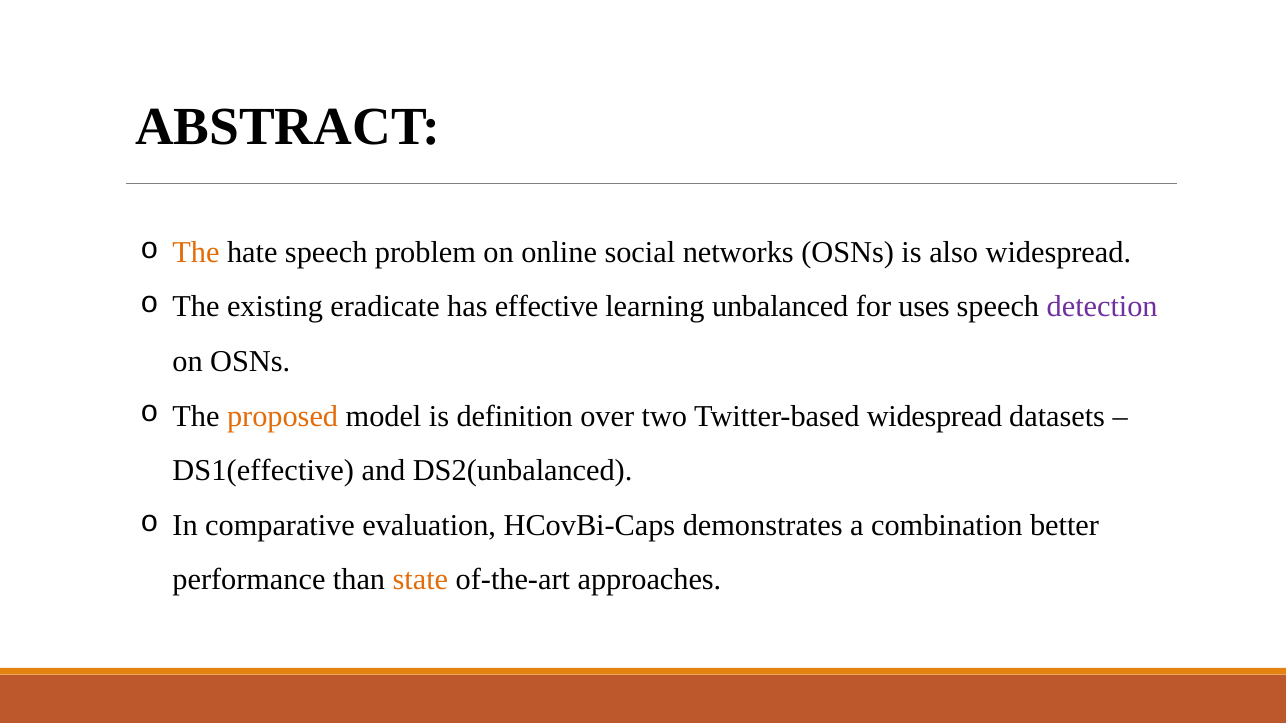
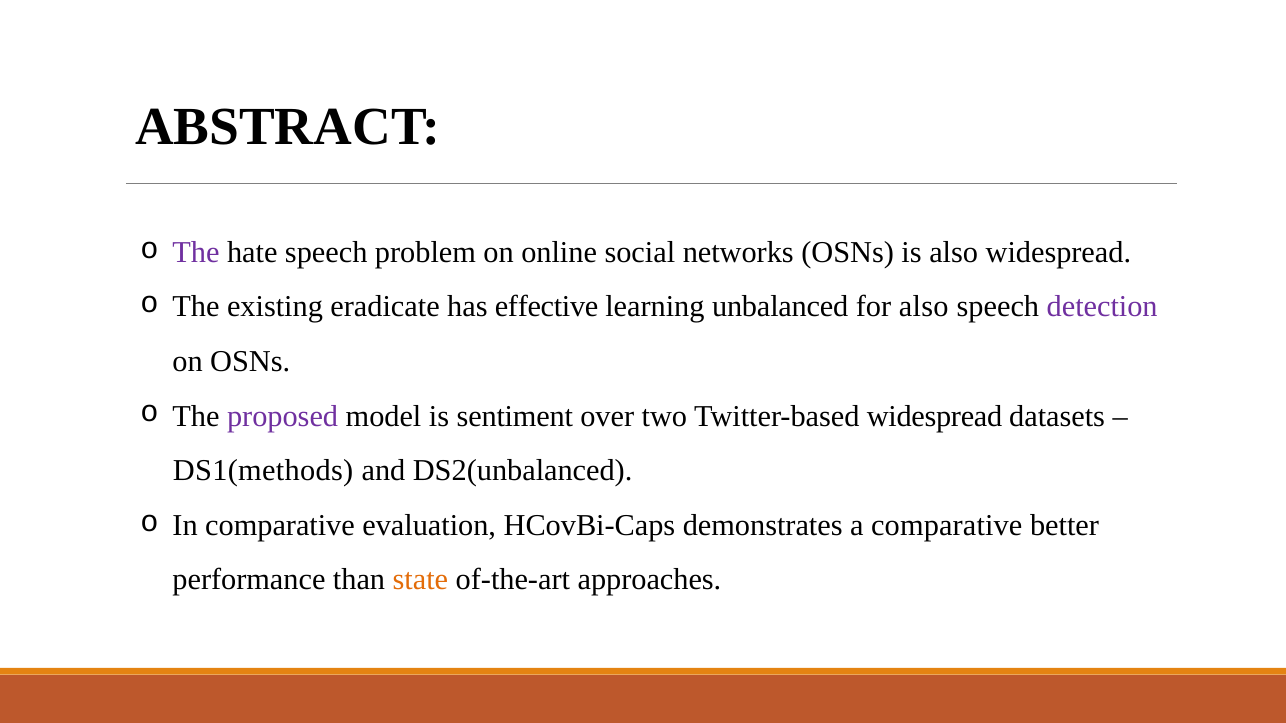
The at (196, 252) colour: orange -> purple
for uses: uses -> also
proposed colour: orange -> purple
definition: definition -> sentiment
DS1(effective: DS1(effective -> DS1(methods
a combination: combination -> comparative
